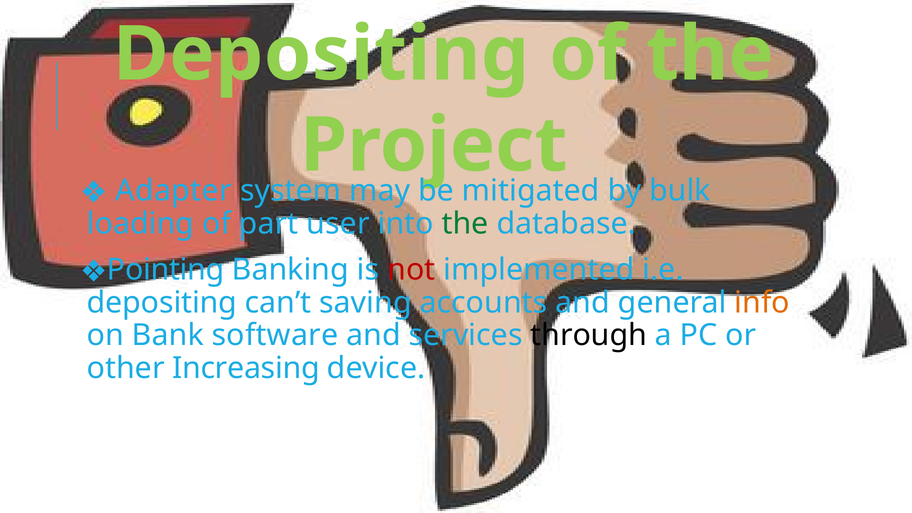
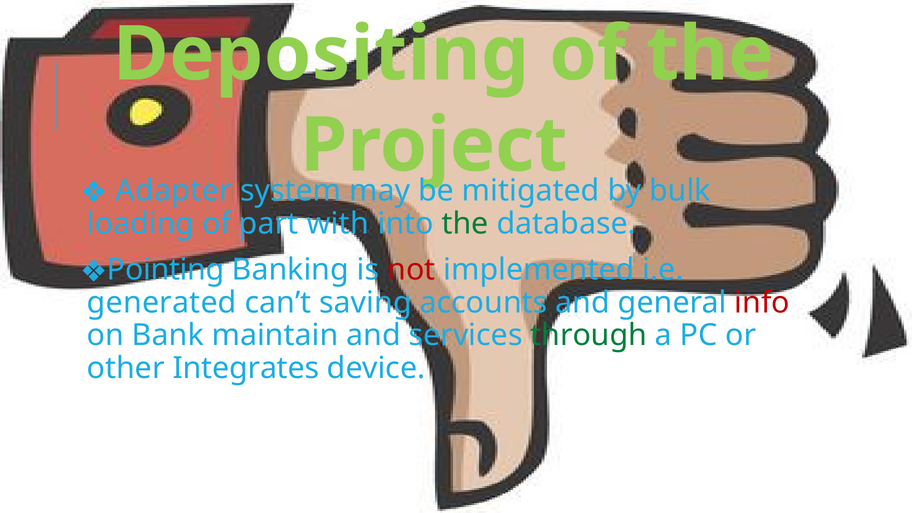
user: user -> with
depositing at (162, 303): depositing -> generated
info colour: orange -> red
software: software -> maintain
through colour: black -> green
Increasing: Increasing -> Integrates
